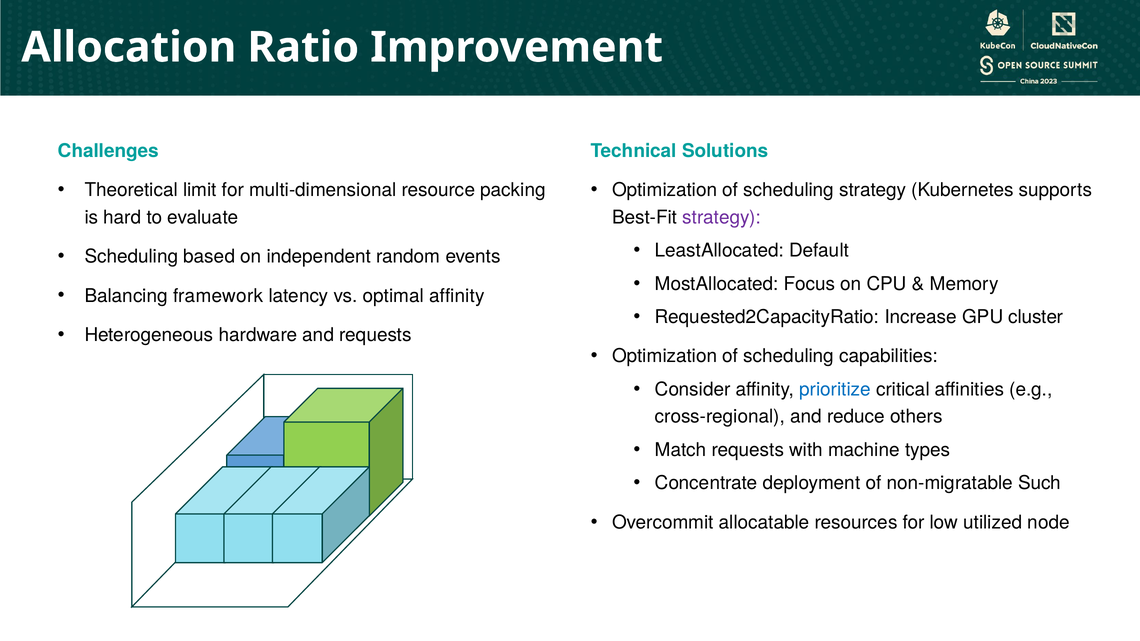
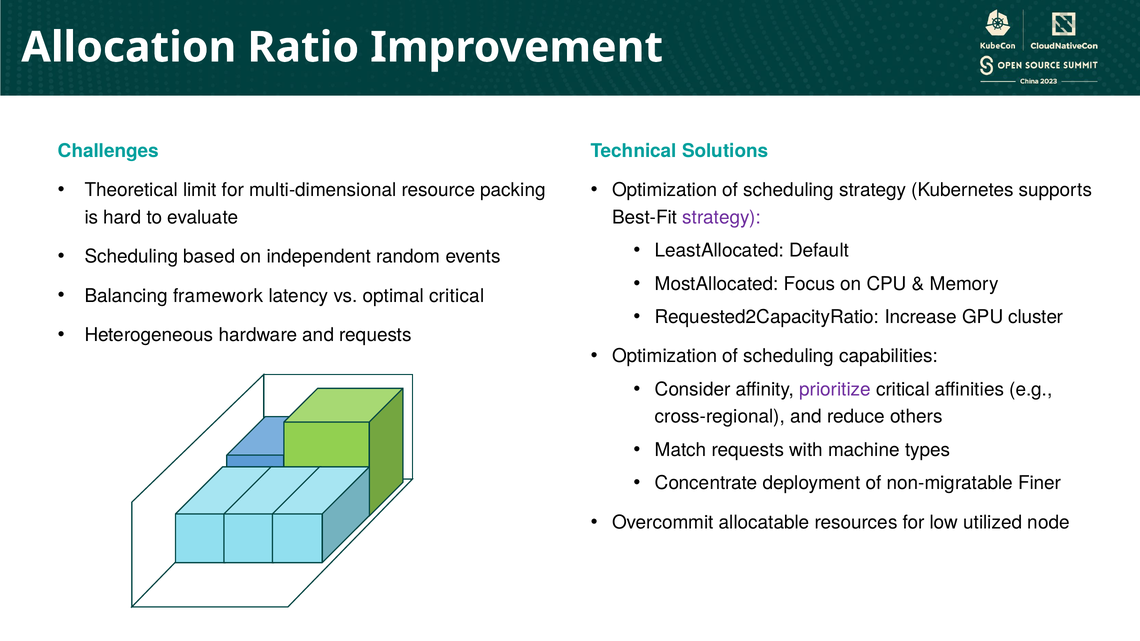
optimal affinity: affinity -> critical
prioritize colour: blue -> purple
Such: Such -> Finer
